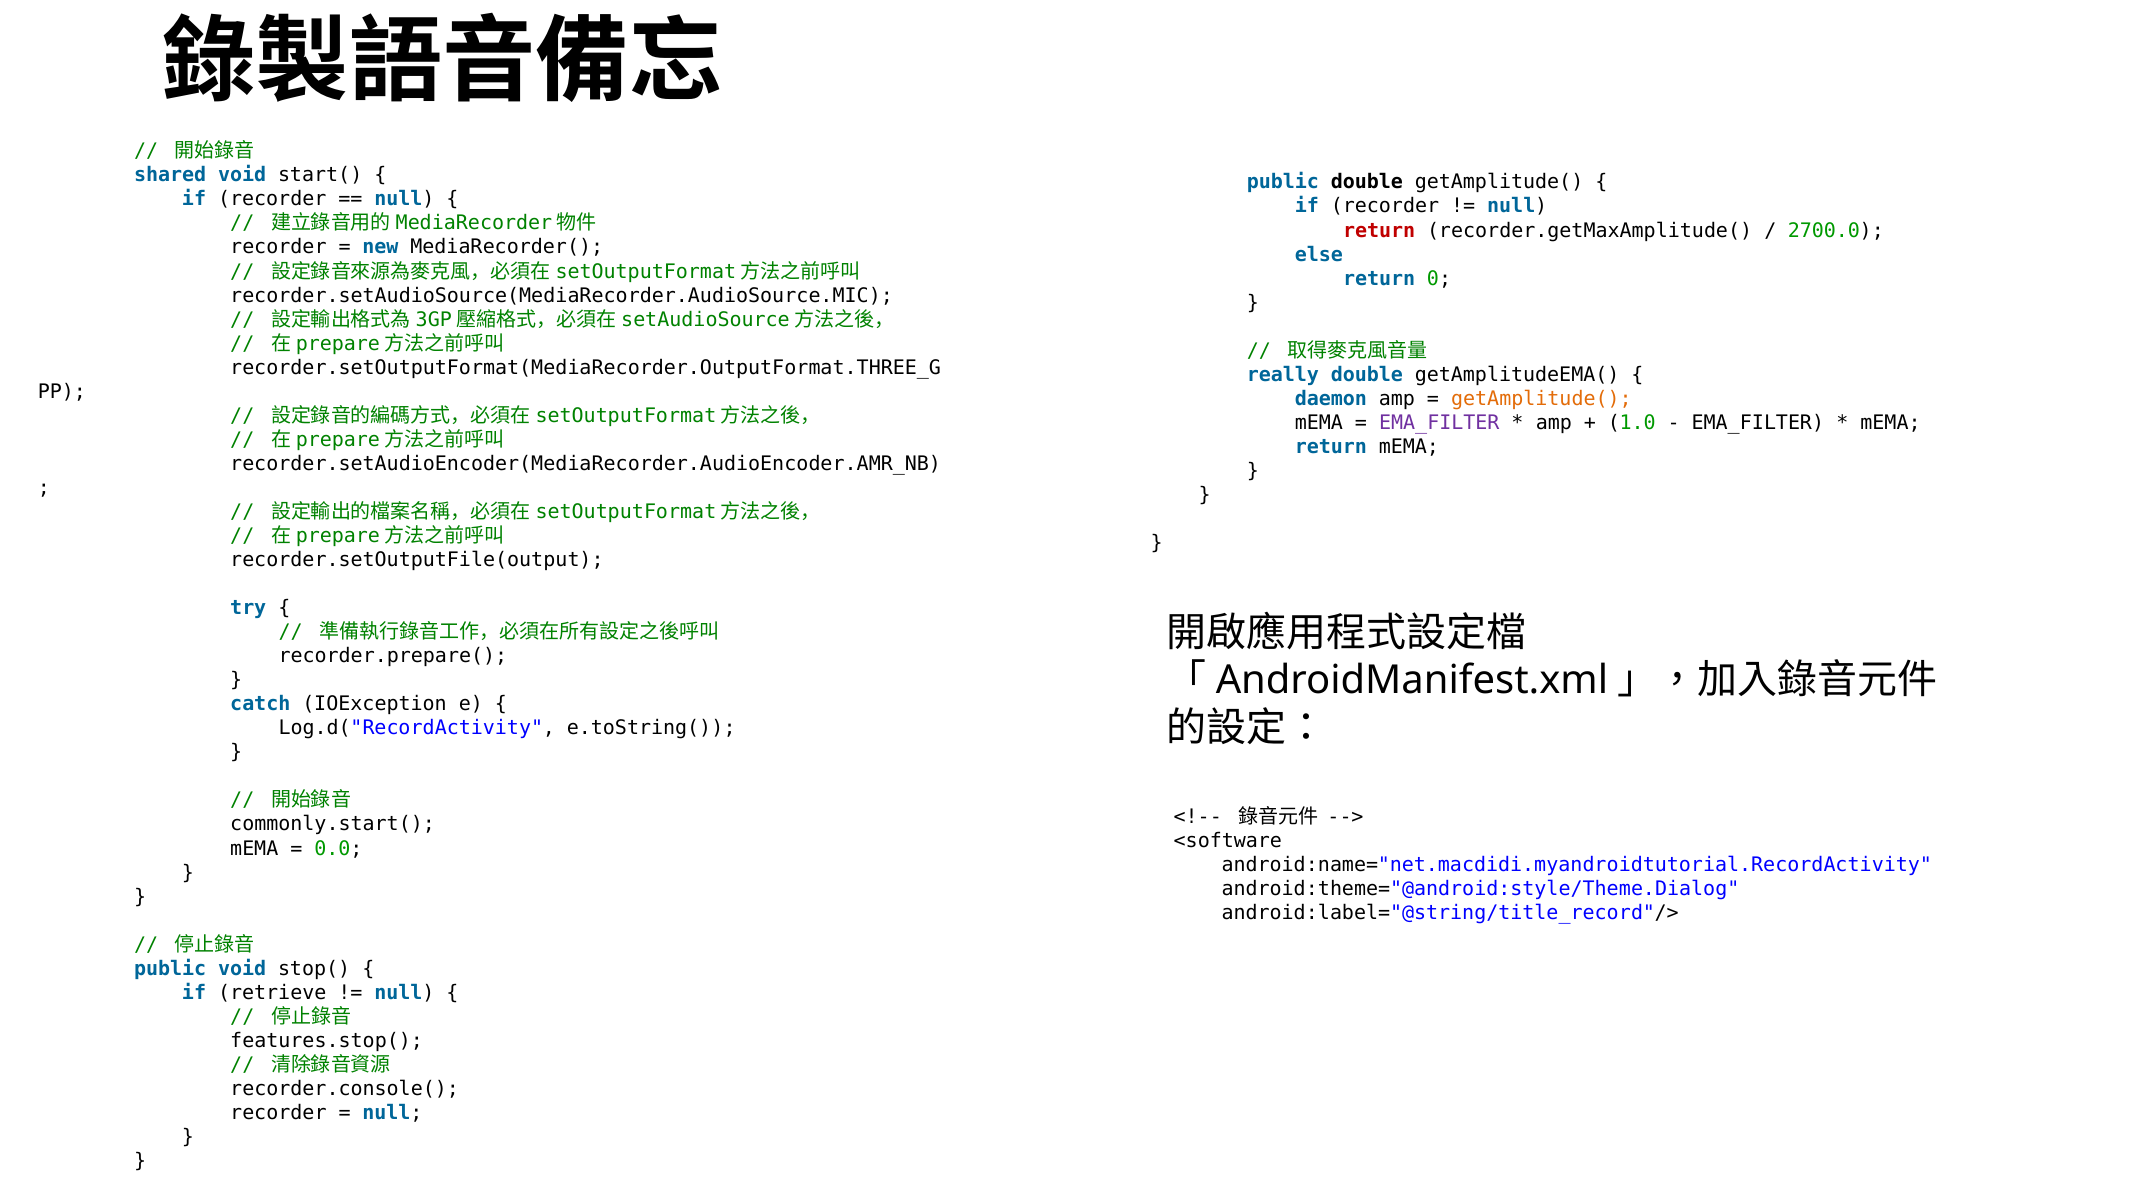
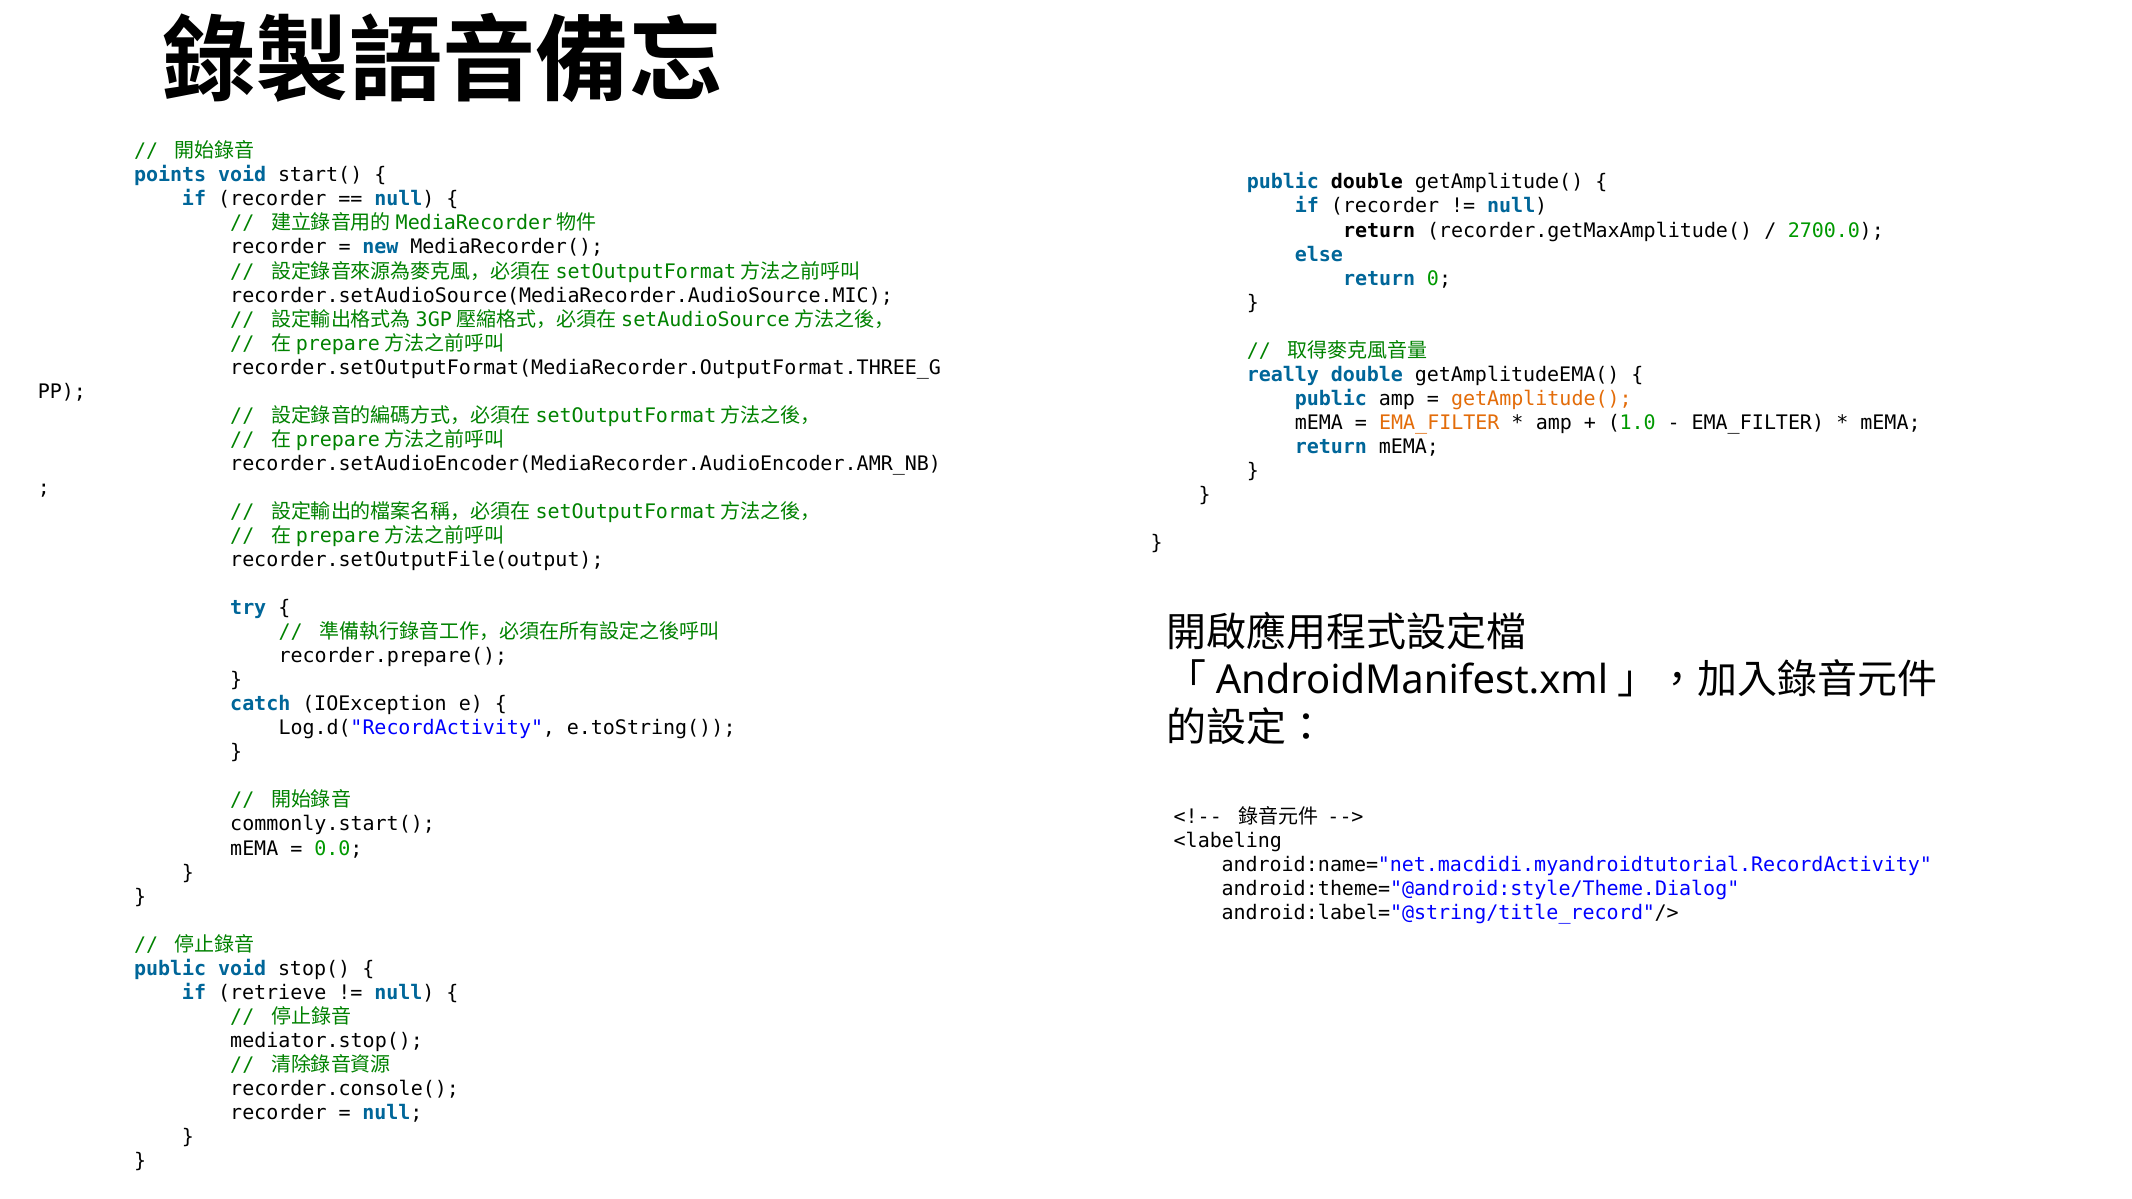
shared: shared -> points
return at (1379, 230) colour: red -> black
daemon at (1331, 399): daemon -> public
EMA_FILTER at (1439, 423) colour: purple -> orange
<software: <software -> <labeling
features.stop(: features.stop( -> mediator.stop(
